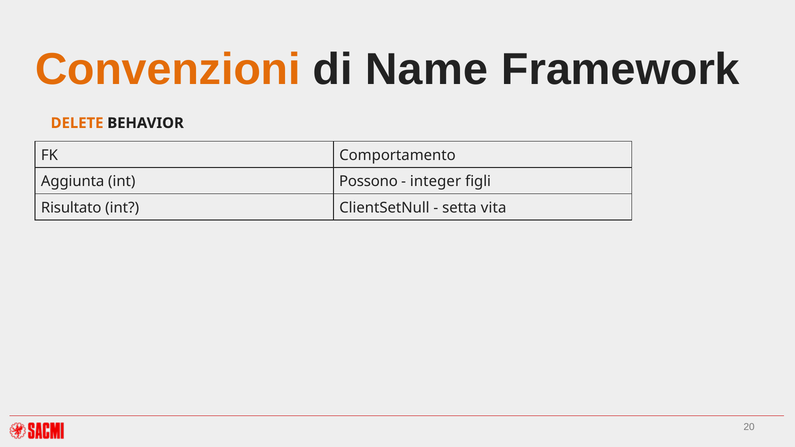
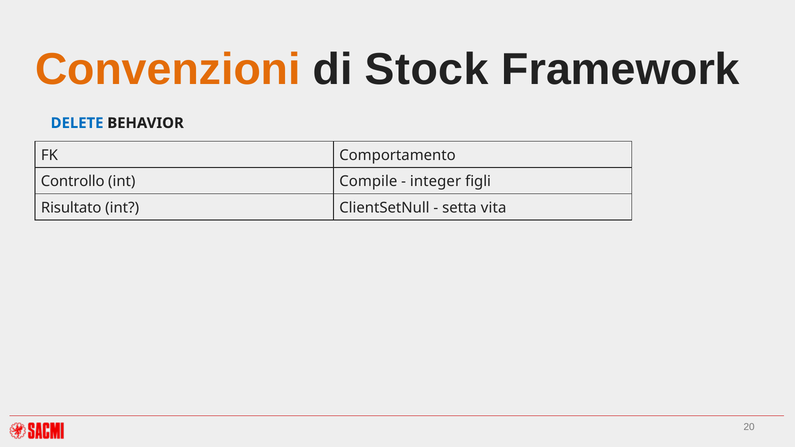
Name: Name -> Stock
DELETE colour: orange -> blue
Aggiunta: Aggiunta -> Controllo
Possono: Possono -> Compile
